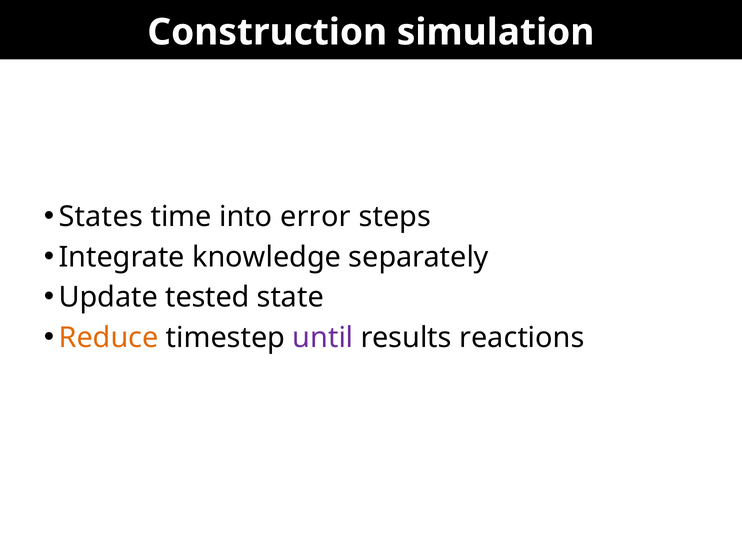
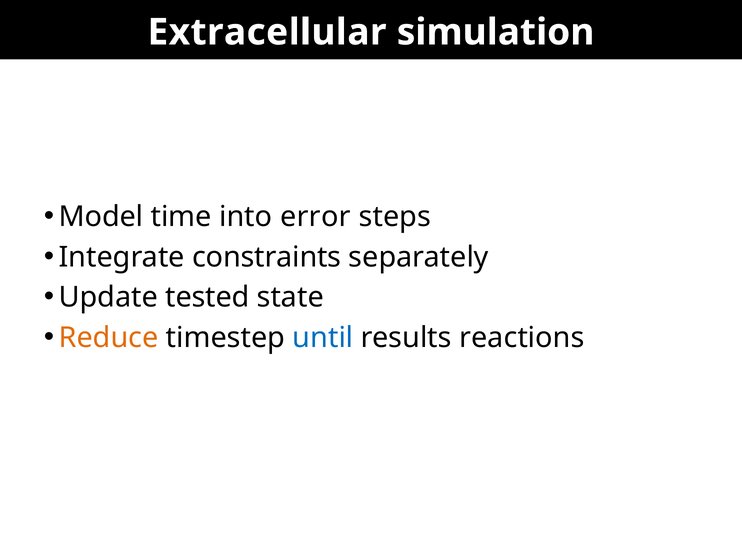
Construction: Construction -> Extracellular
States: States -> Model
knowledge: knowledge -> constraints
until colour: purple -> blue
